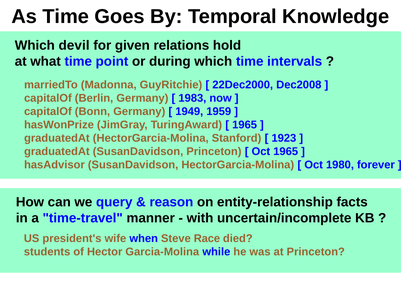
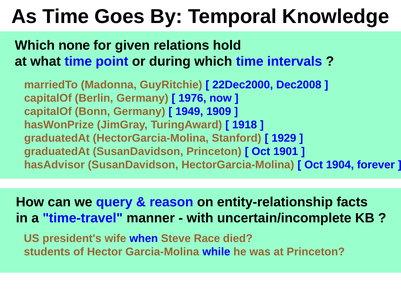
devil: devil -> none
1983: 1983 -> 1976
1959: 1959 -> 1909
1965 at (245, 125): 1965 -> 1918
1923: 1923 -> 1929
Oct 1965: 1965 -> 1901
1980: 1980 -> 1904
